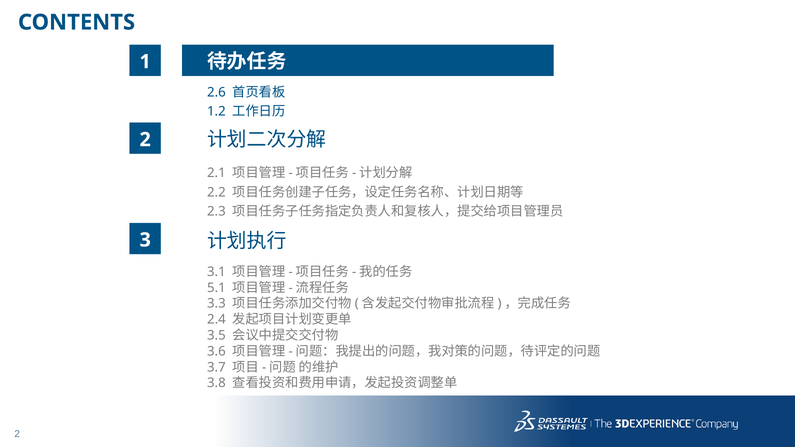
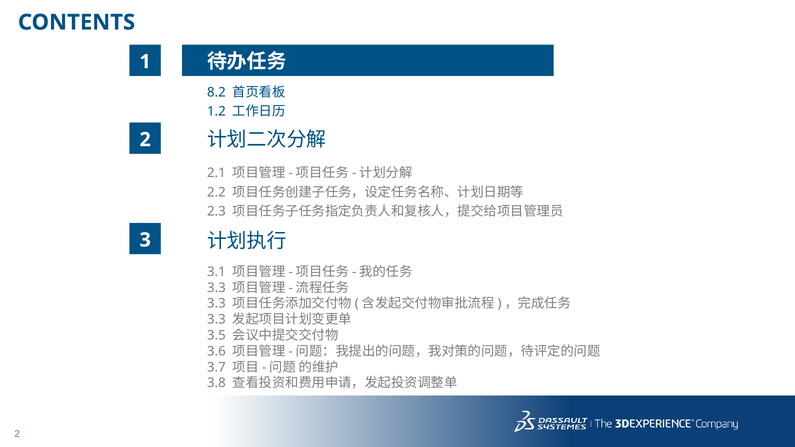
2.6: 2.6 -> 8.2
5.1 at (216, 288): 5.1 -> 3.3
2.4 at (216, 320): 2.4 -> 3.3
